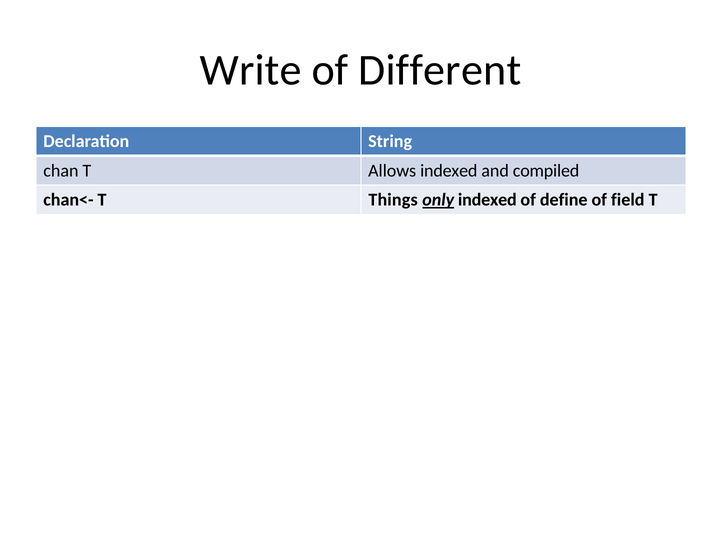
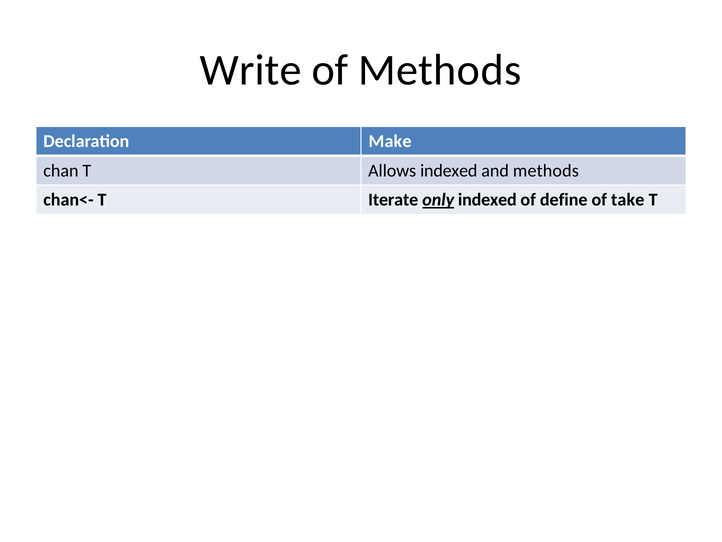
of Different: Different -> Methods
String: String -> Make
and compiled: compiled -> methods
Things: Things -> Iterate
field: field -> take
